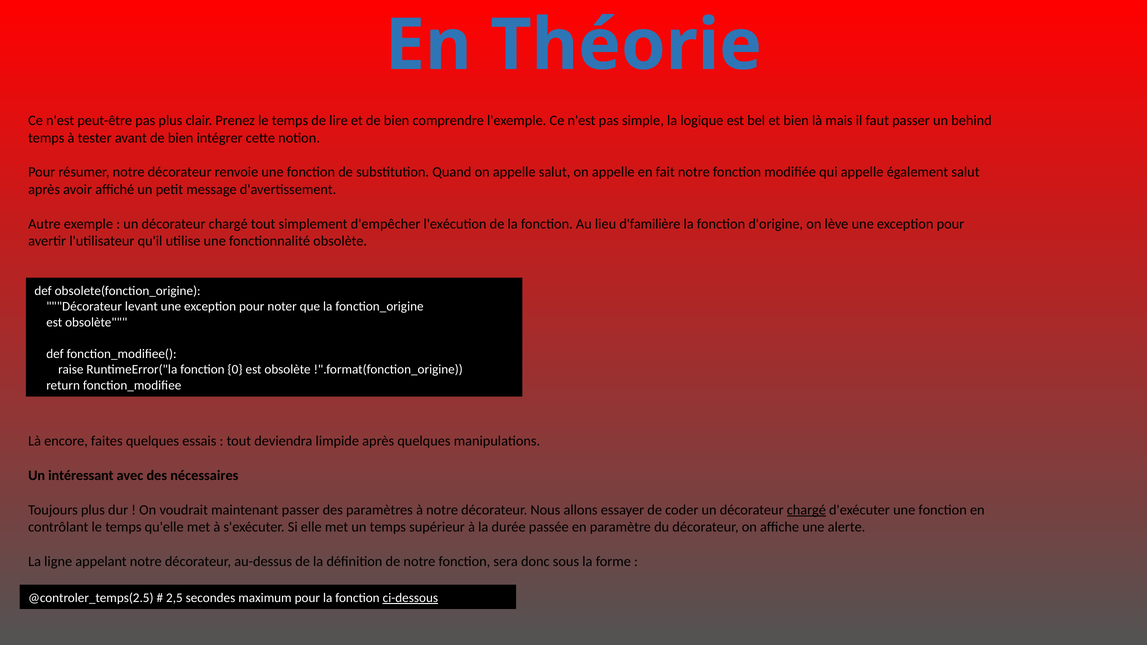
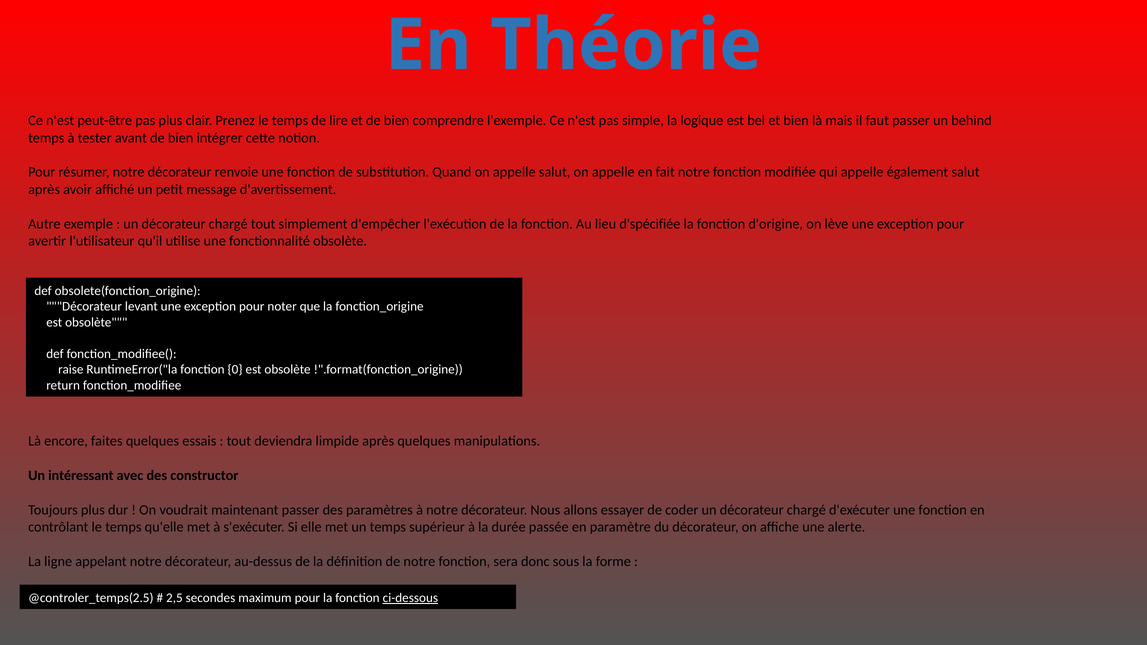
d'familière: d'familière -> d'spécifiée
nécessaires: nécessaires -> constructor
chargé at (806, 510) underline: present -> none
